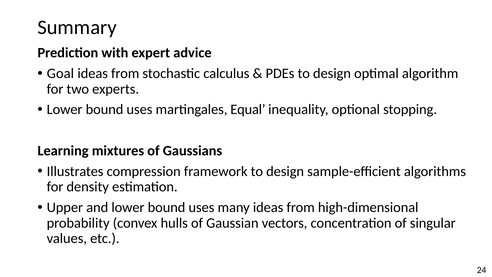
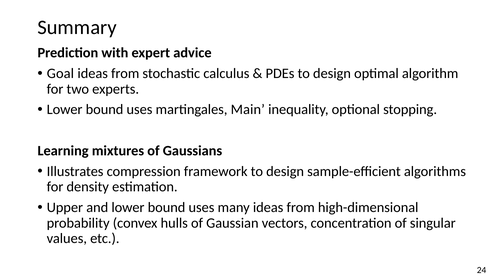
Equal: Equal -> Main
